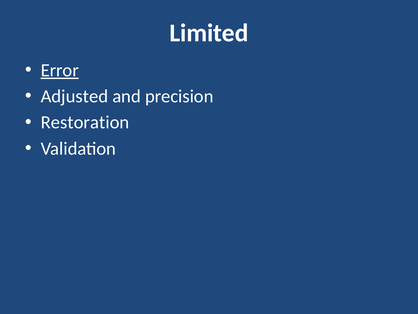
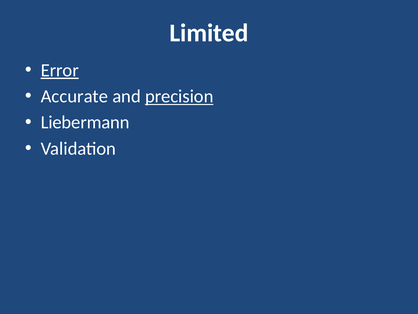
Adjusted: Adjusted -> Accurate
precision underline: none -> present
Restoration: Restoration -> Liebermann
